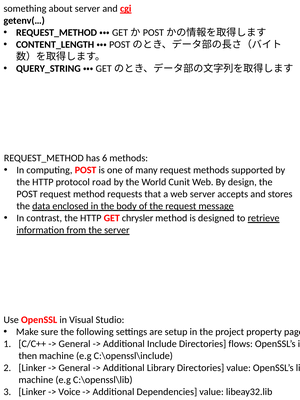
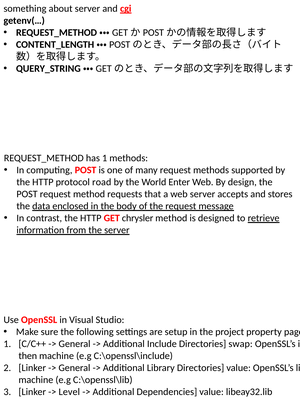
has 6: 6 -> 1
Cunit: Cunit -> Enter
flows: flows -> swap
Voice: Voice -> Level
